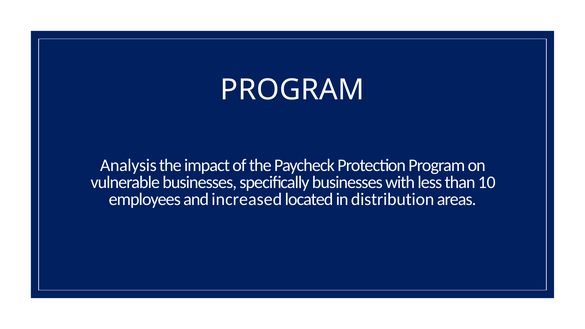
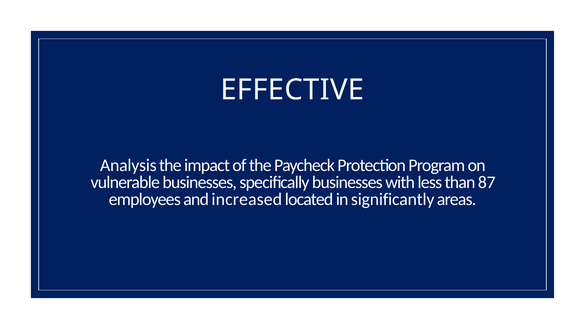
PROGRAM at (292, 90): PROGRAM -> EFFECTIVE
10: 10 -> 87
distribution: distribution -> significantly
